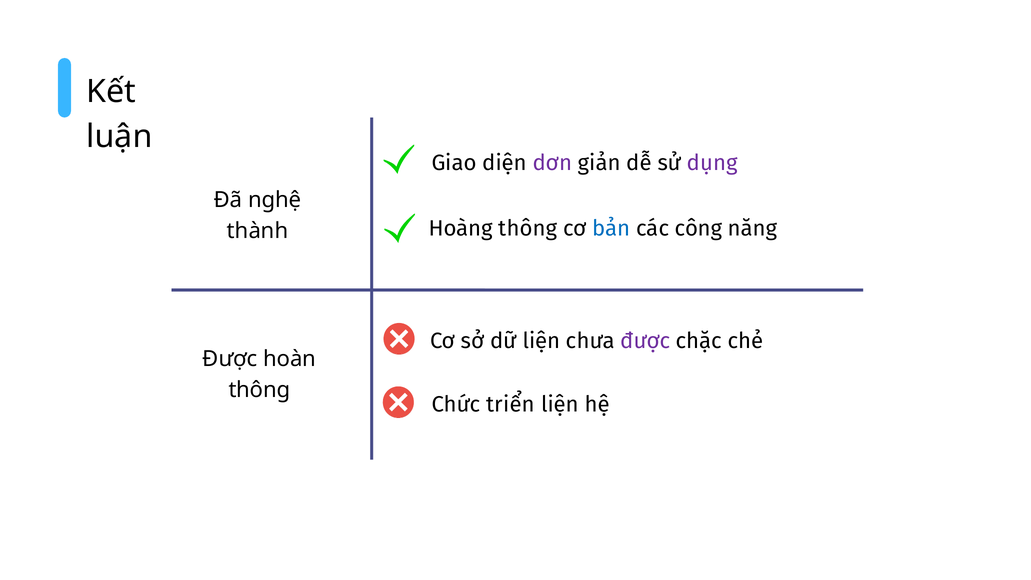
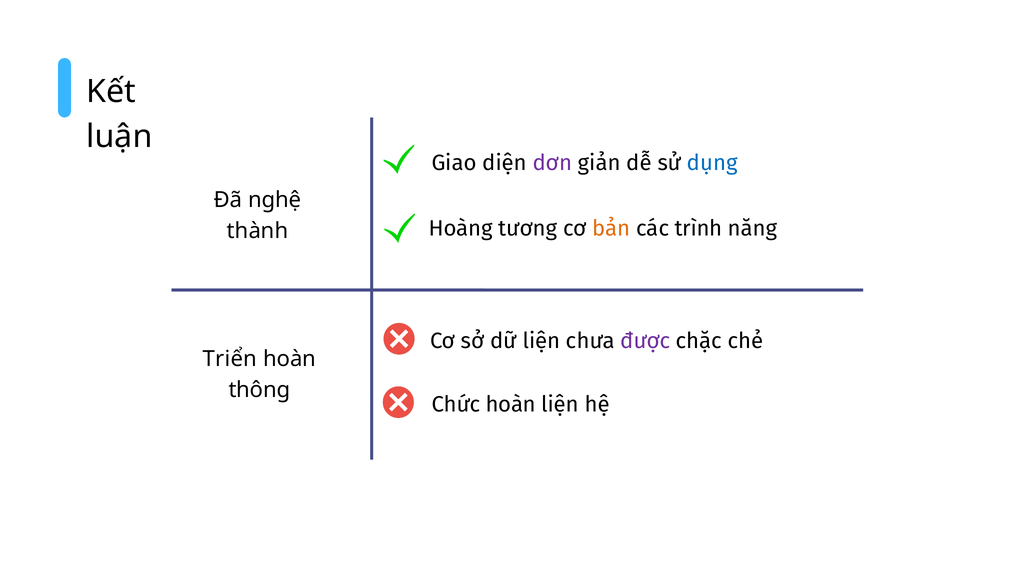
dụng colour: purple -> blue
Hoàng thông: thông -> tương
bản colour: blue -> orange
công: công -> trình
Được at (230, 359): Được -> Triển
Chức triển: triển -> hoàn
